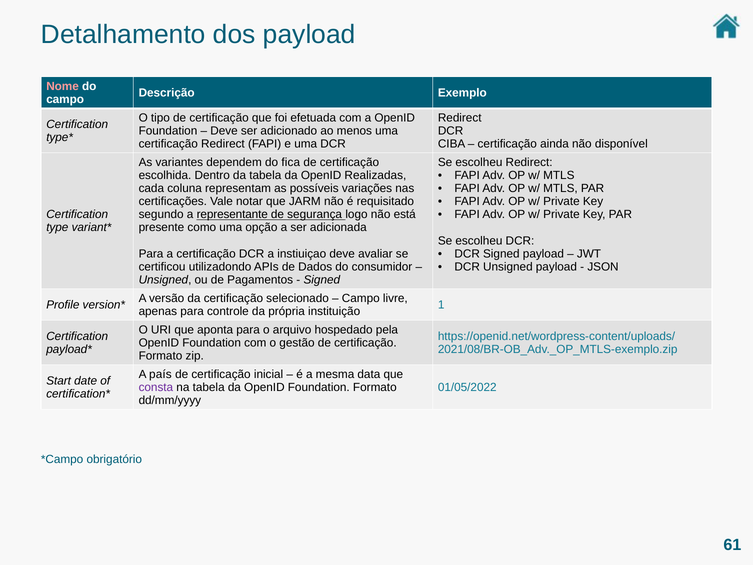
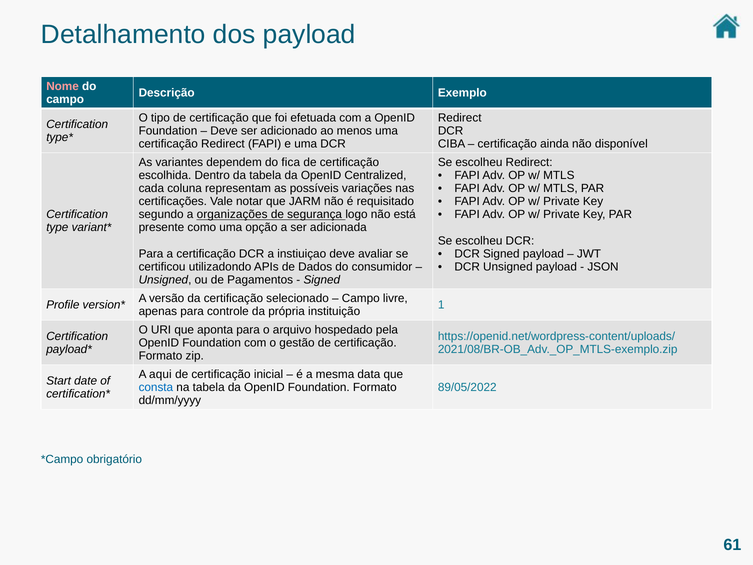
Realizadas: Realizadas -> Centralized
representante: representante -> organizações
país: país -> aqui
consta colour: purple -> blue
01/05/2022: 01/05/2022 -> 89/05/2022
